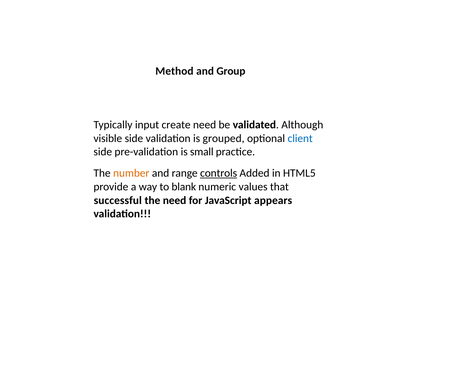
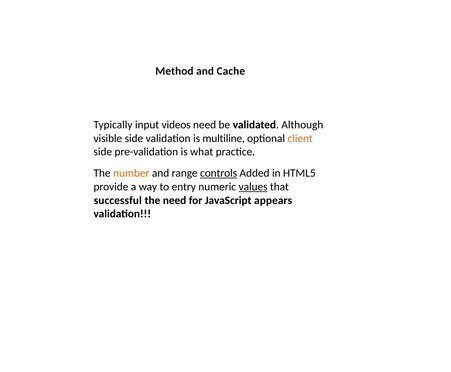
Group: Group -> Cache
create: create -> videos
grouped: grouped -> multiline
client colour: blue -> orange
small: small -> what
blank: blank -> entry
values underline: none -> present
